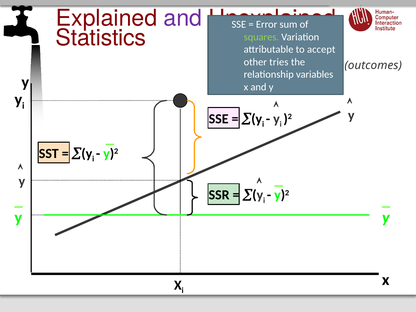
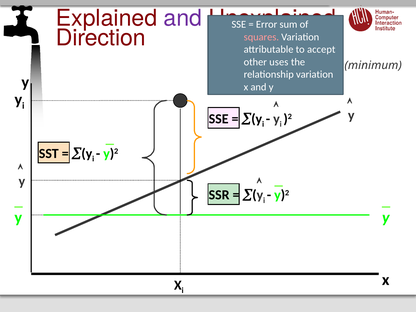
Statistics: Statistics -> Direction
squares colour: light green -> pink
tries: tries -> uses
outcomes: outcomes -> minimum
relationship variables: variables -> variation
